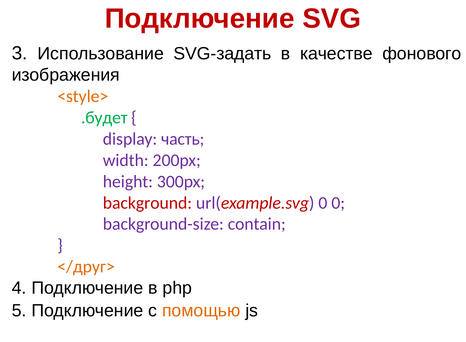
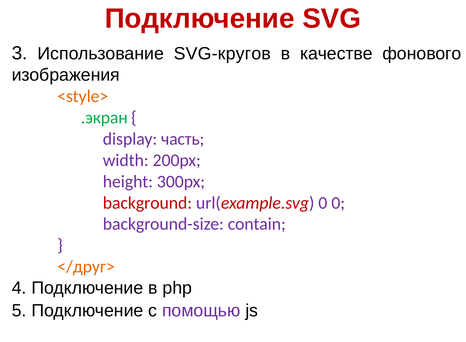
SVG-задать: SVG-задать -> SVG-кругов
.будет: .будет -> .экран
помощью colour: orange -> purple
